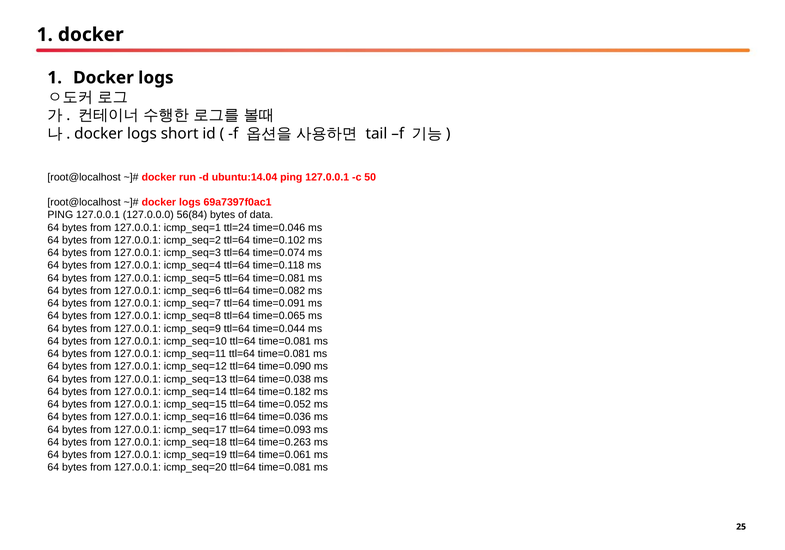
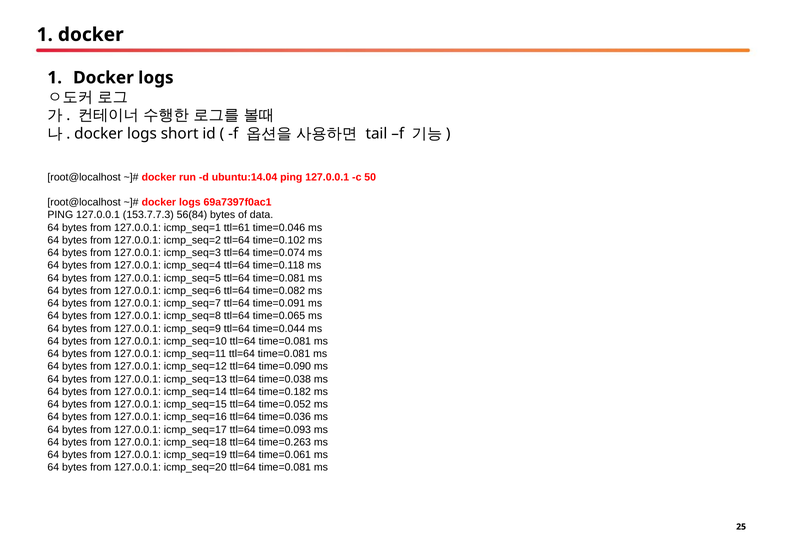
127.0.0.0: 127.0.0.0 -> 153.7.7.3
ttl=24: ttl=24 -> ttl=61
